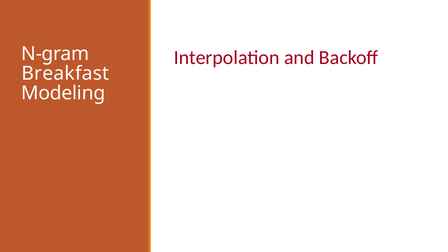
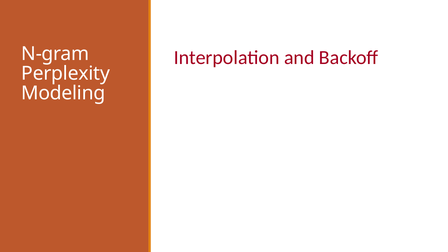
Breakfast: Breakfast -> Perplexity
